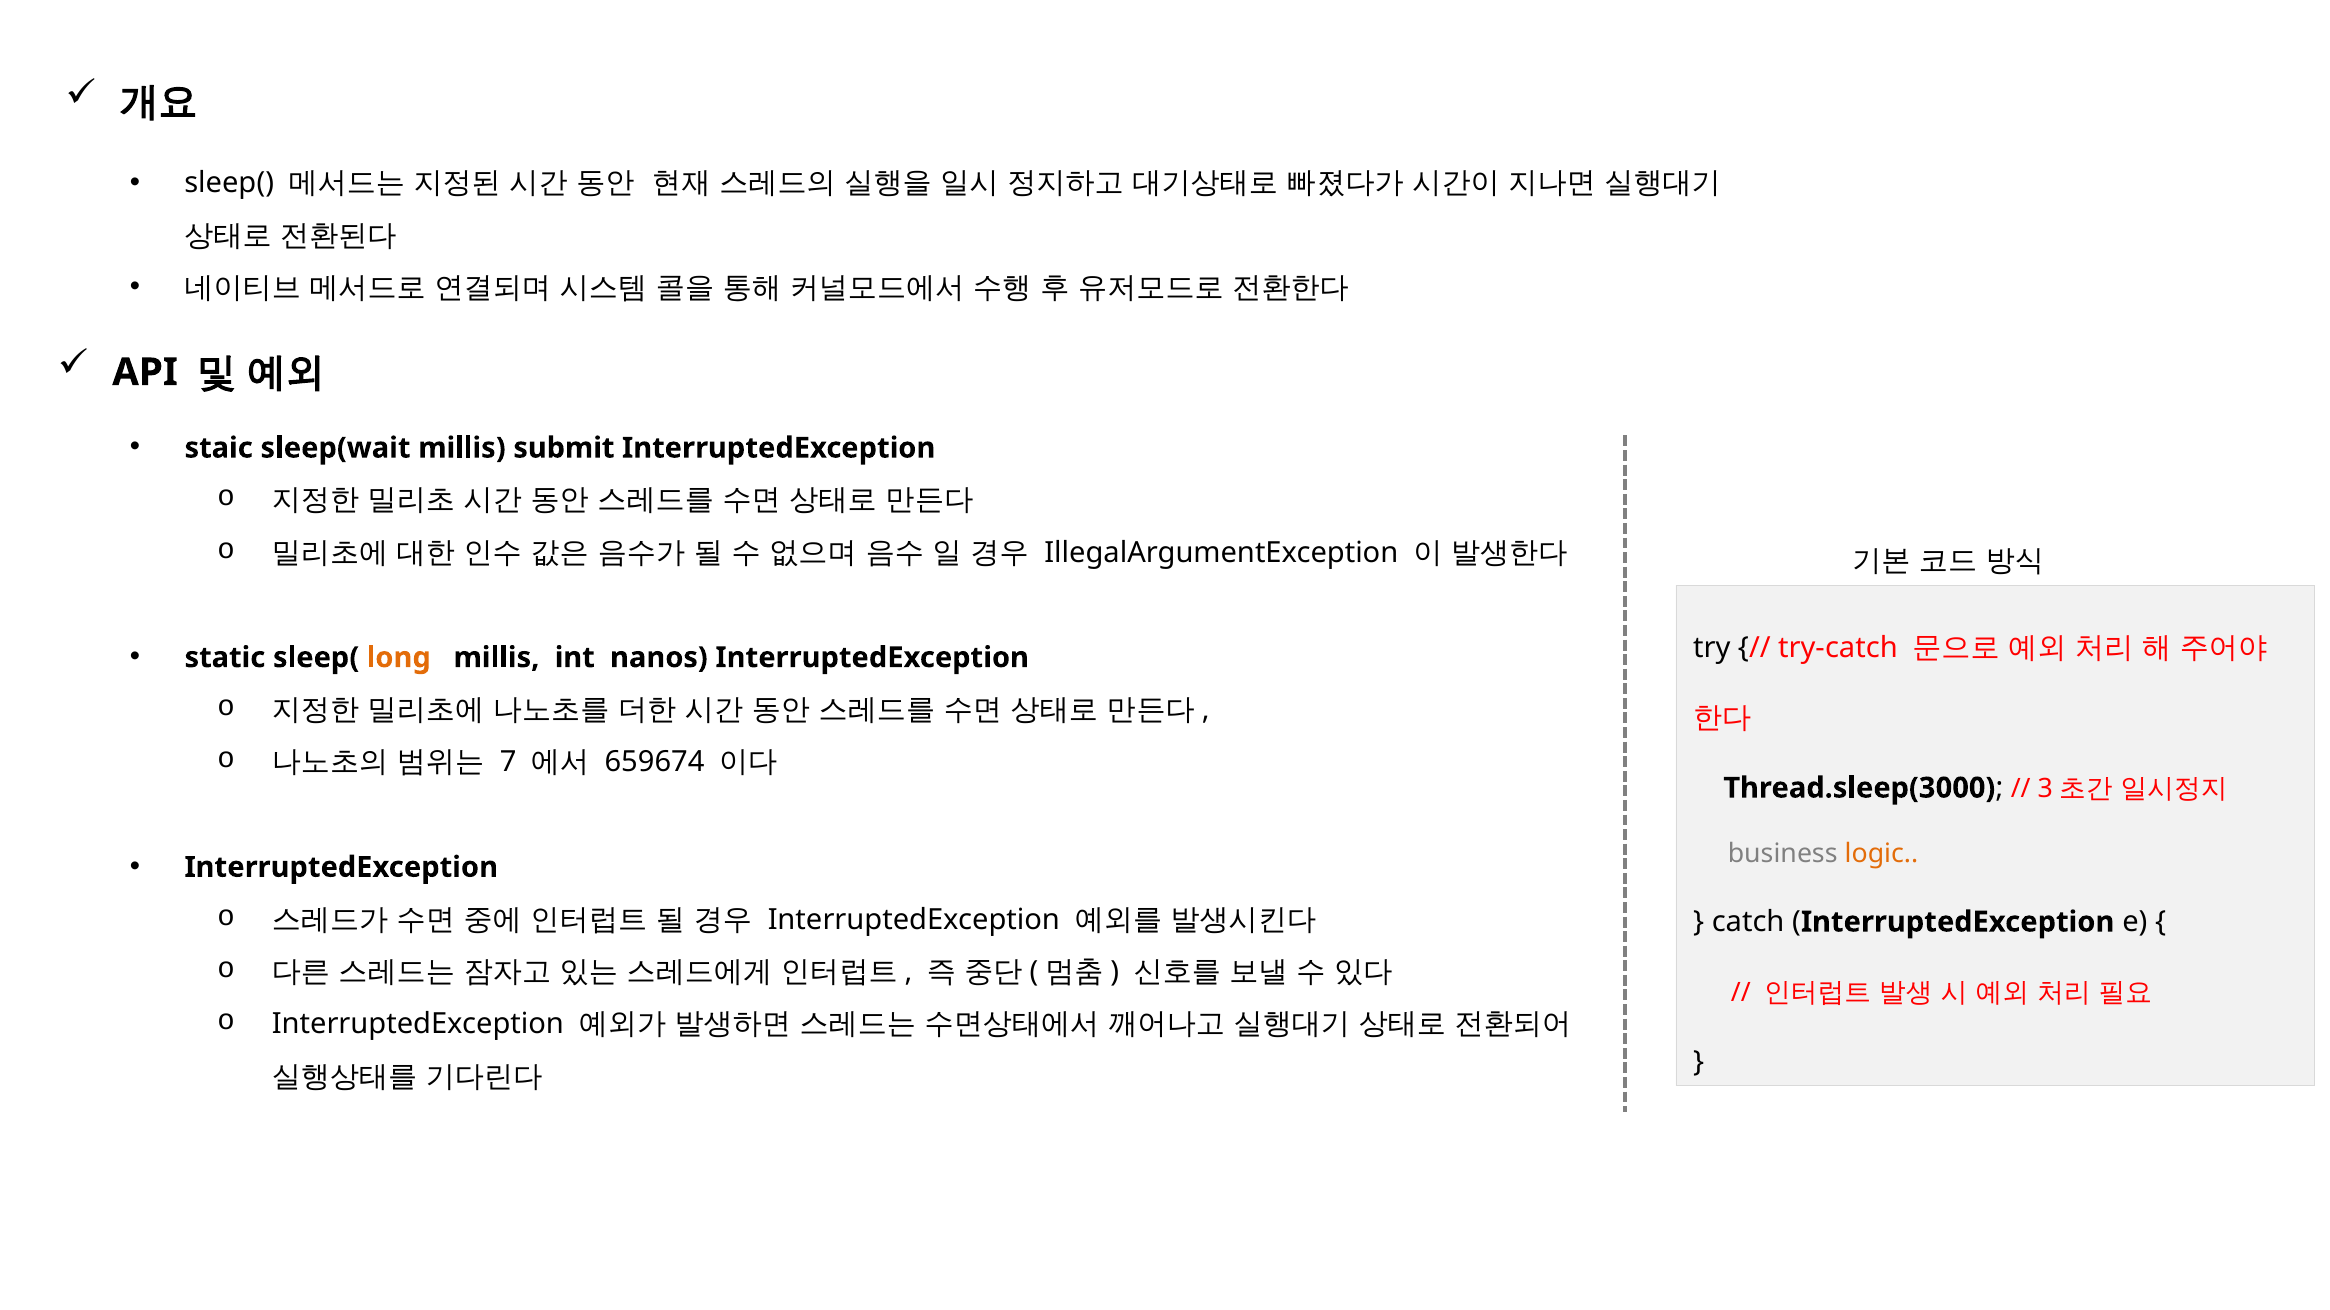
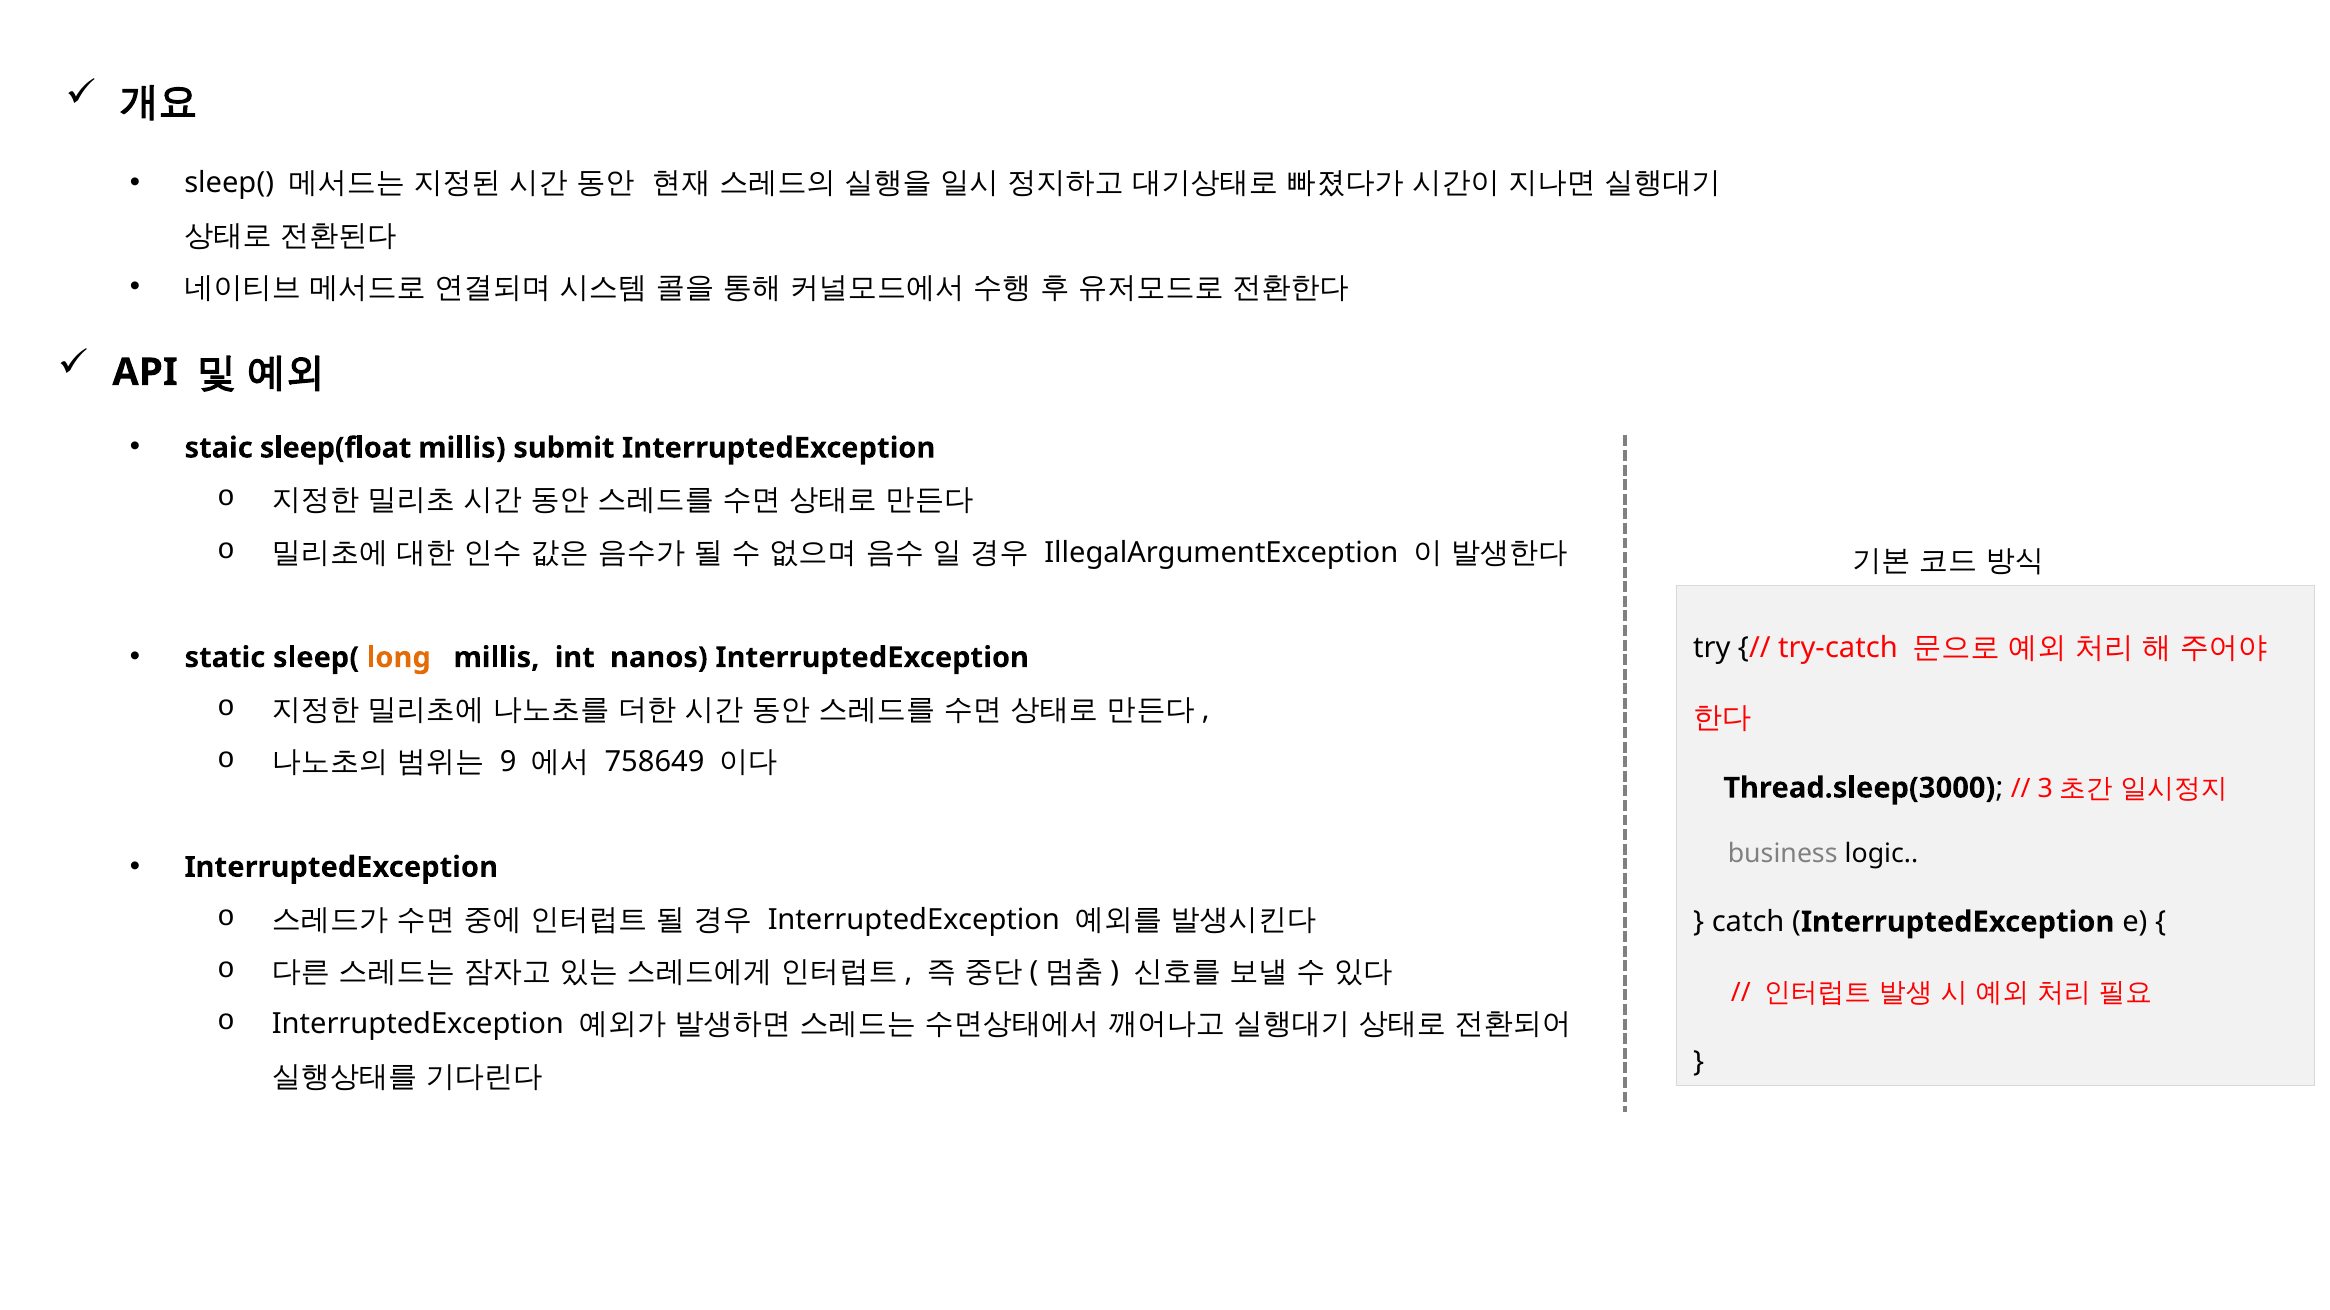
sleep(wait: sleep(wait -> sleep(float
7: 7 -> 9
659674: 659674 -> 758649
logic colour: orange -> black
